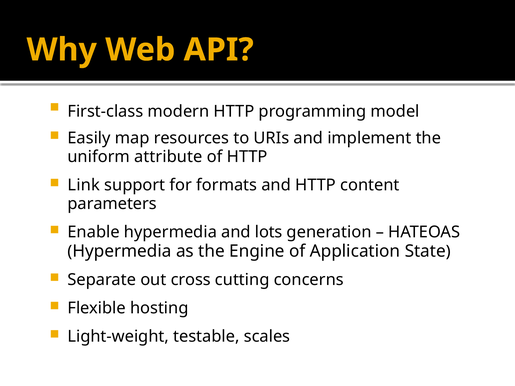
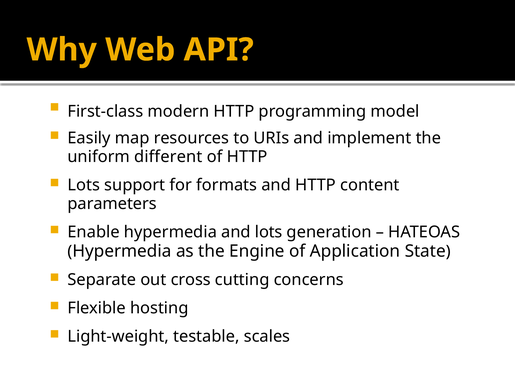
attribute: attribute -> different
Link at (84, 185): Link -> Lots
